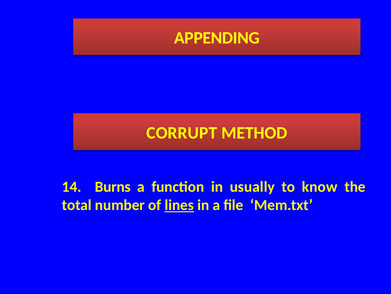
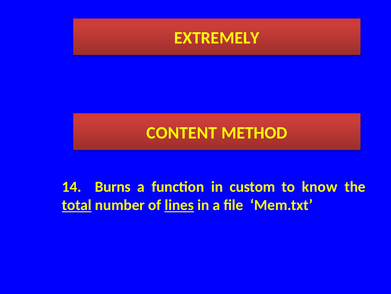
APPENDING: APPENDING -> EXTREMELY
CORRUPT: CORRUPT -> CONTENT
usually: usually -> custom
total underline: none -> present
